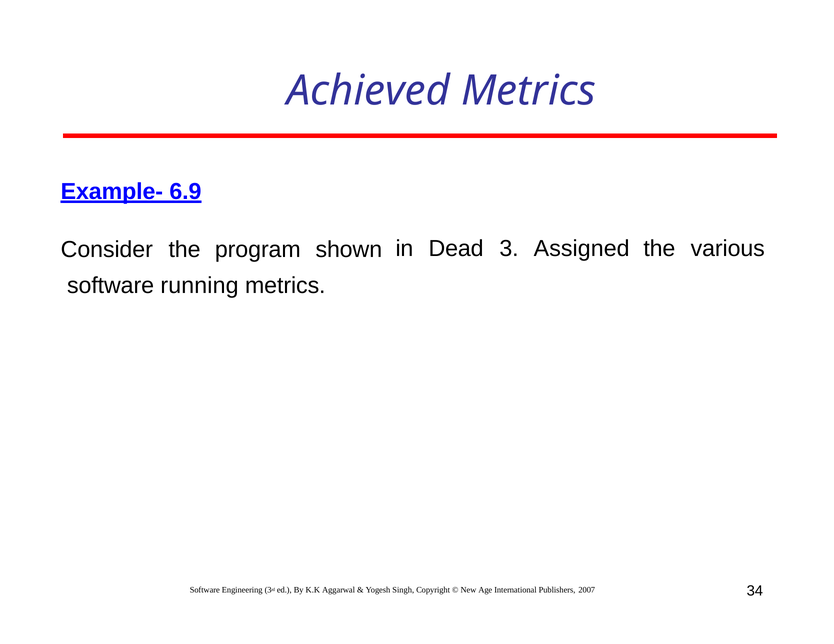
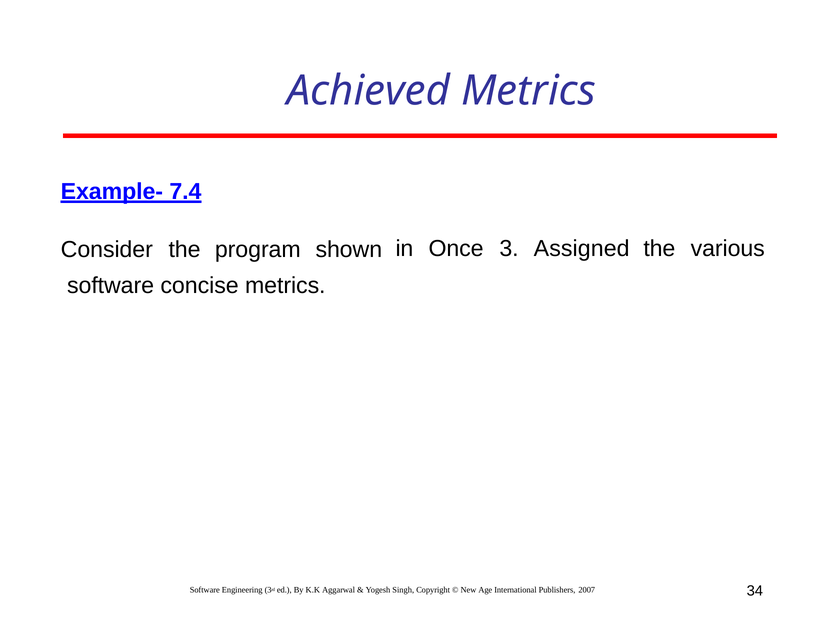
6.9: 6.9 -> 7.4
Dead: Dead -> Once
running: running -> concise
